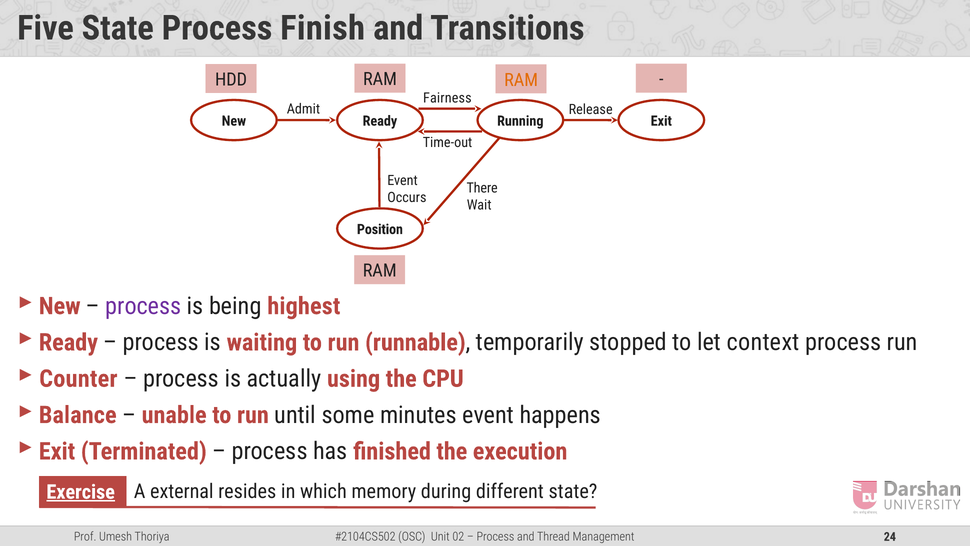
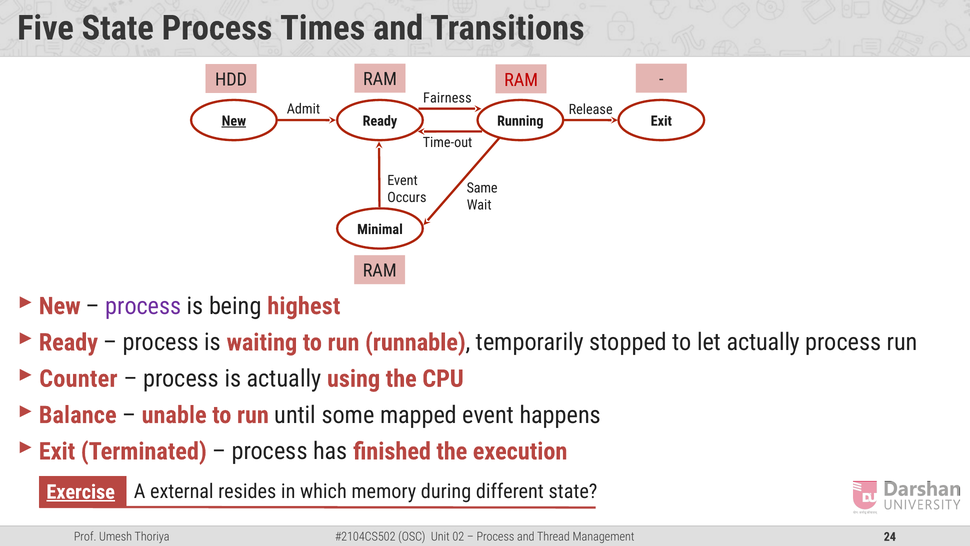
Finish: Finish -> Times
RAM at (521, 80) colour: orange -> red
New at (234, 121) underline: none -> present
There: There -> Same
Position: Position -> Minimal
let context: context -> actually
minutes: minutes -> mapped
